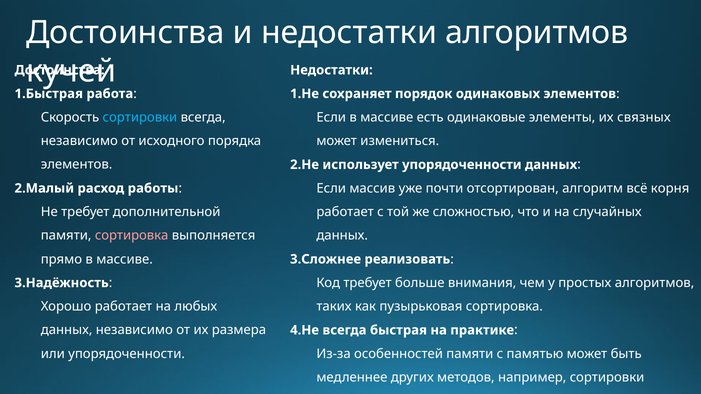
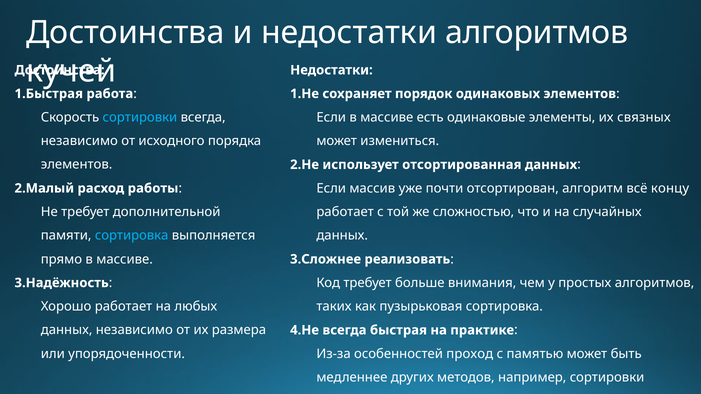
использует упорядоченности: упорядоченности -> отсортированная
корня: корня -> концу
сортировка at (132, 236) colour: pink -> light blue
особенностей памяти: памяти -> проход
